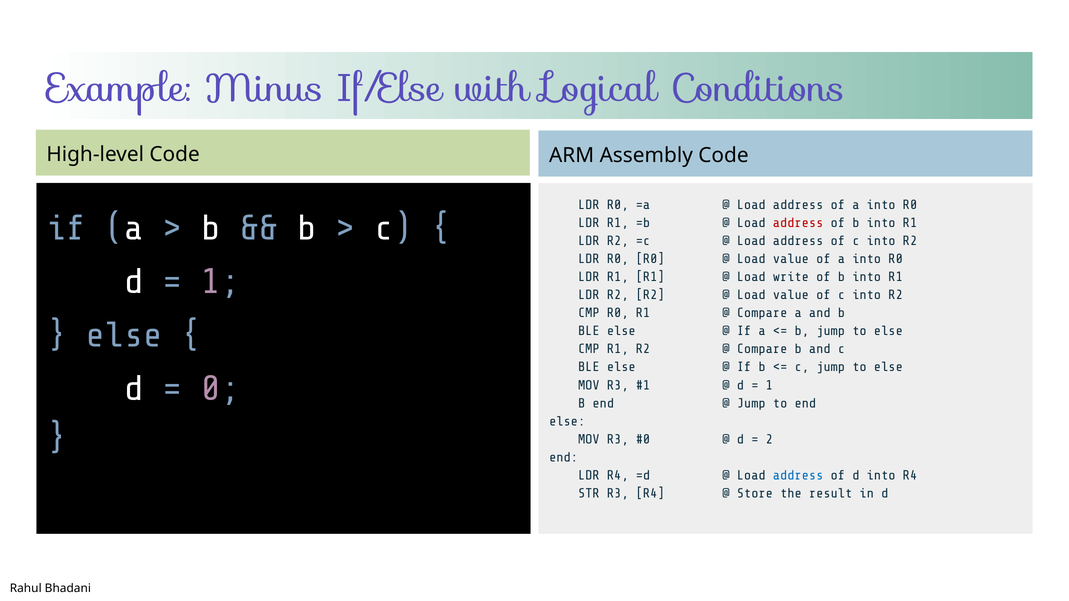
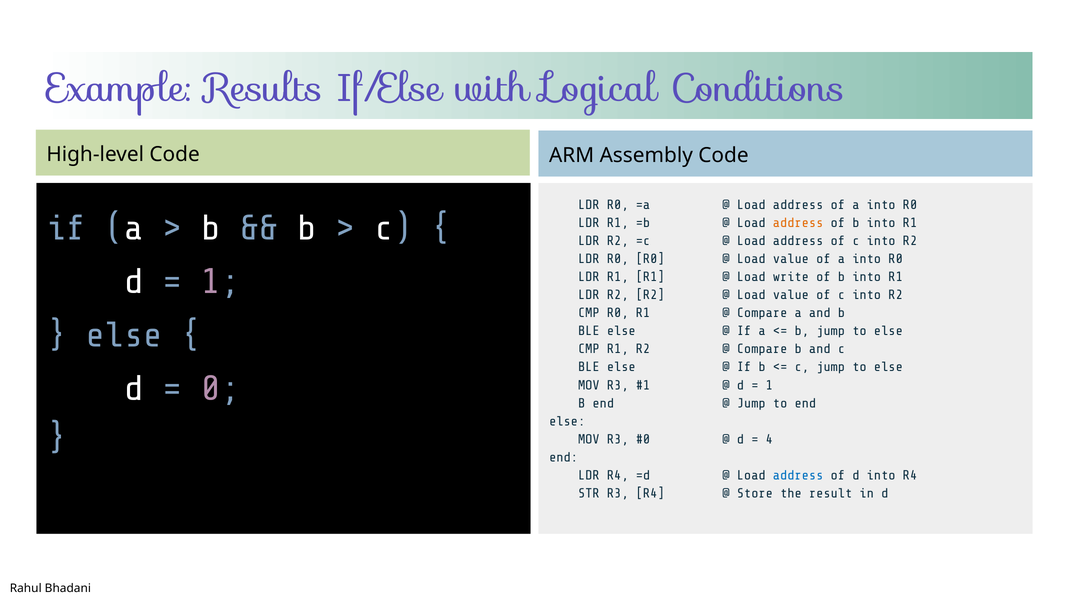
Minus: Minus -> Results
address at (798, 223) colour: red -> orange
2: 2 -> 4
